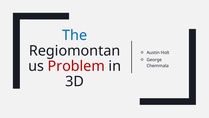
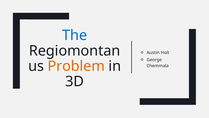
Problem colour: red -> orange
